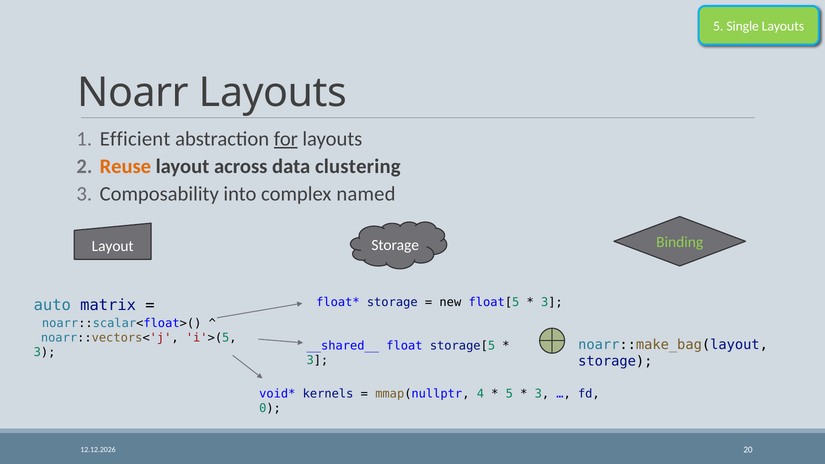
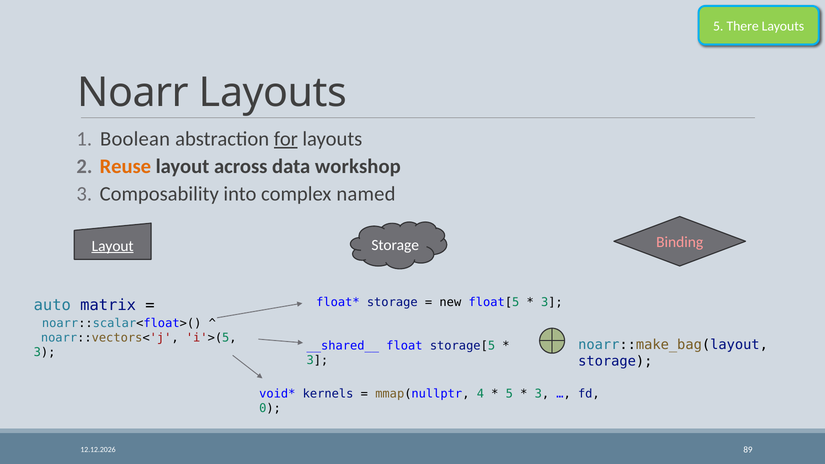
Single: Single -> There
Efficient: Efficient -> Boolean
clustering: clustering -> workshop
Binding colour: light green -> pink
Layout at (113, 246) underline: none -> present
20: 20 -> 89
